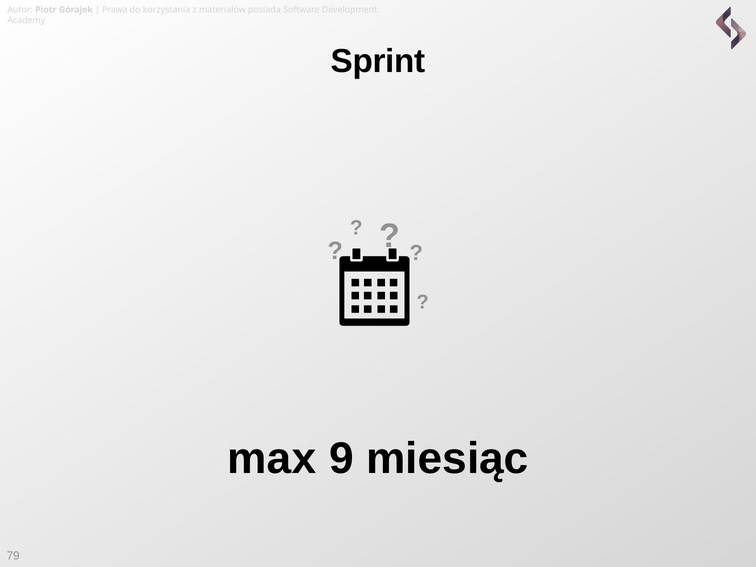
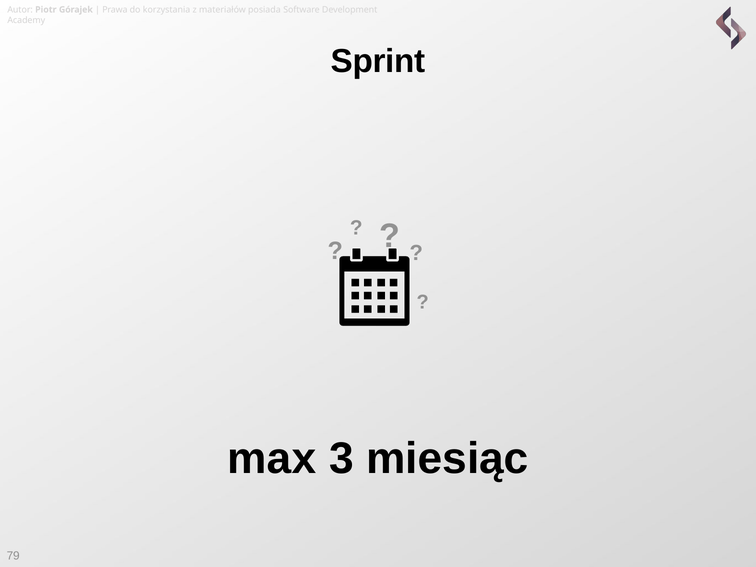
9: 9 -> 3
